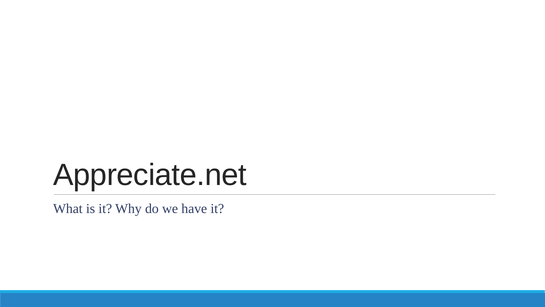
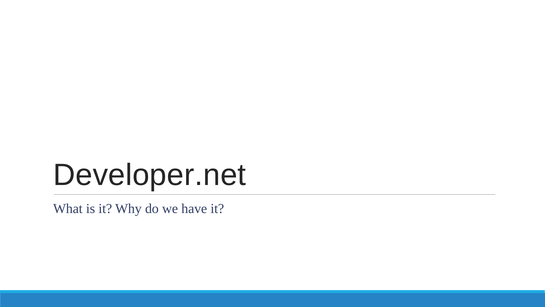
Appreciate.net: Appreciate.net -> Developer.net
